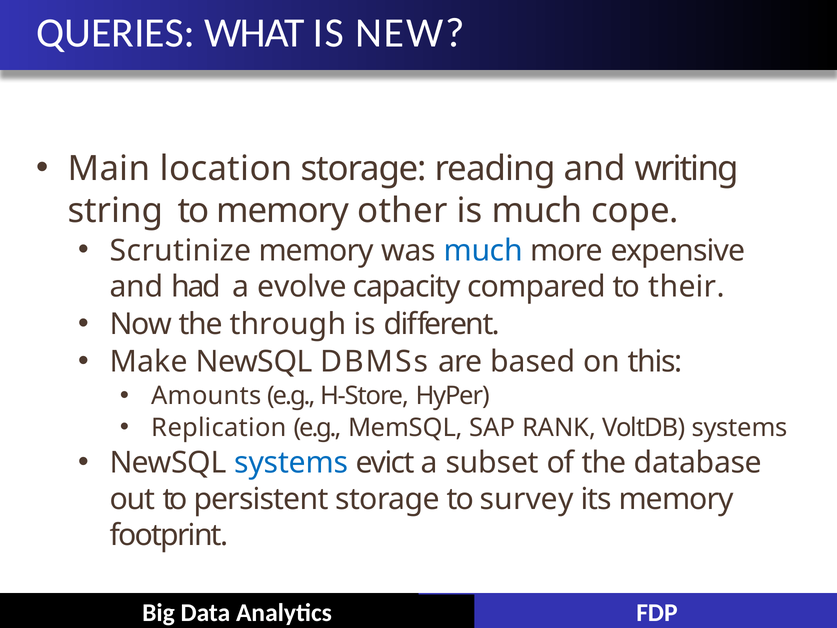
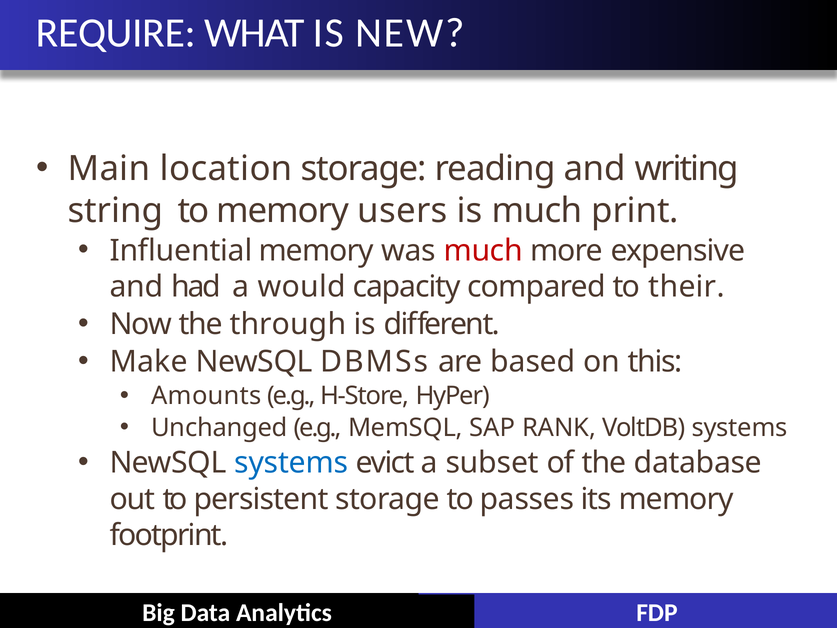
QUERIES: QUERIES -> REQUIRE
other: other -> users
cope: cope -> print
Scrutinize: Scrutinize -> Influential
much at (483, 250) colour: blue -> red
evolve: evolve -> would
Replication: Replication -> Unchanged
survey: survey -> passes
